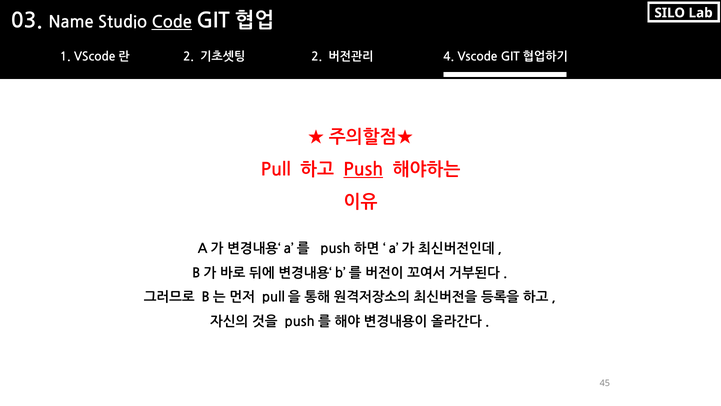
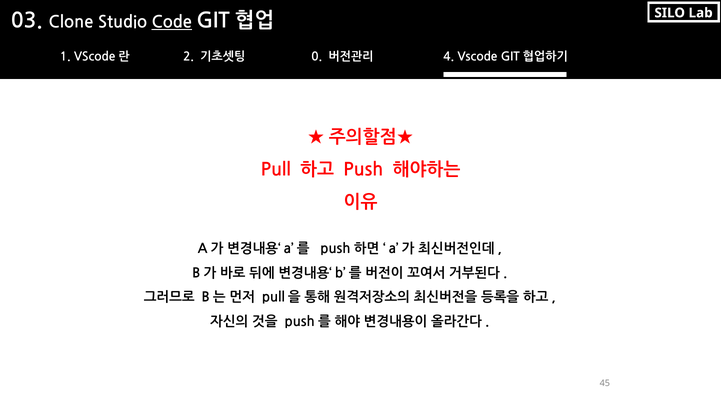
Name: Name -> Clone
2 at (317, 57): 2 -> 0
Push underline: present -> none
